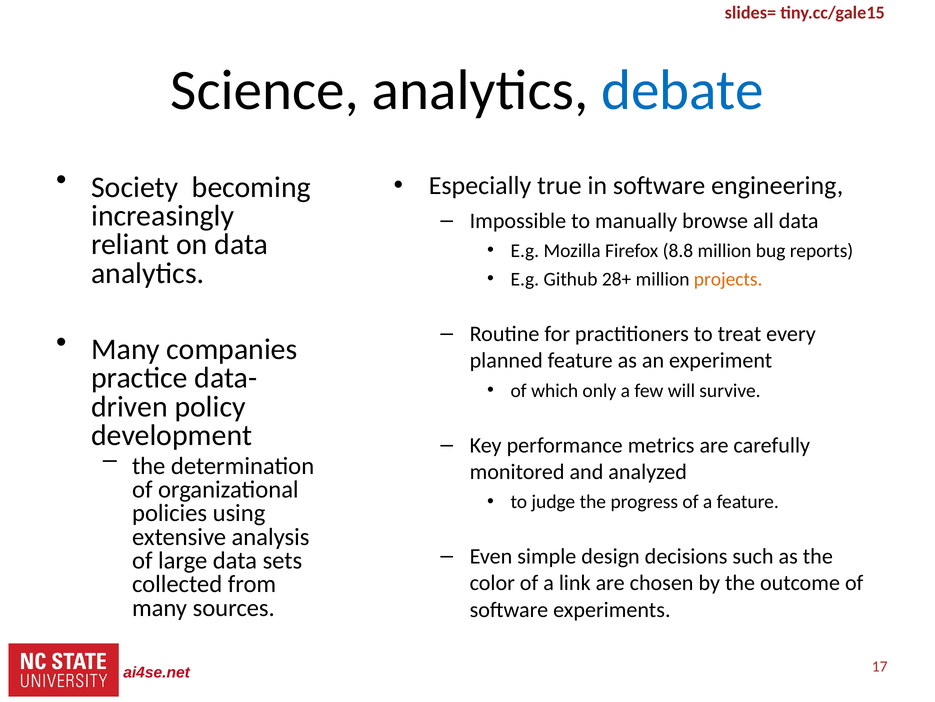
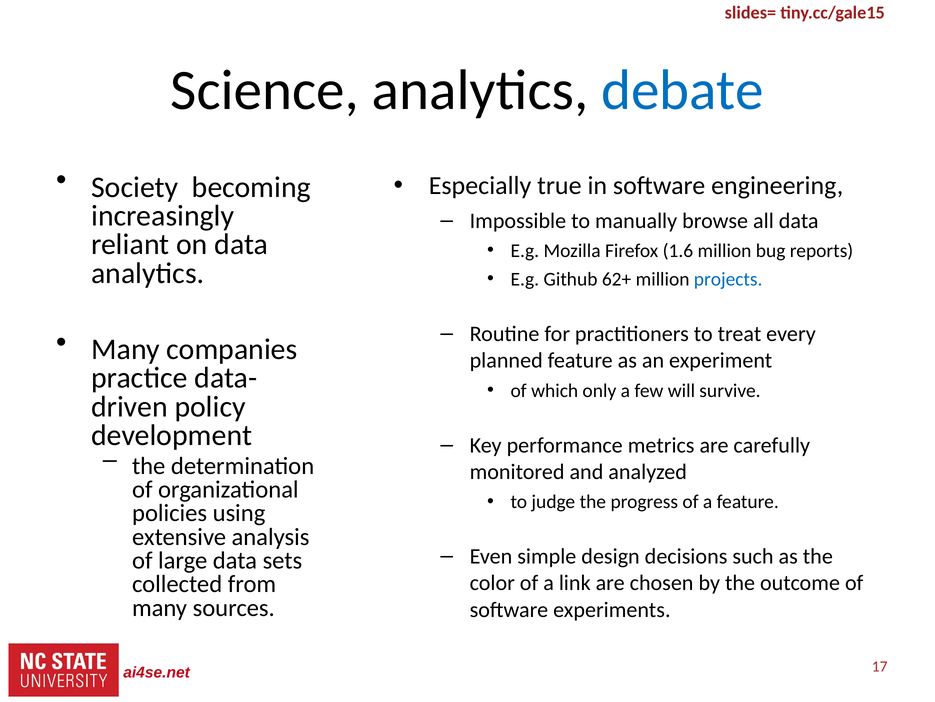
8.8: 8.8 -> 1.6
28+: 28+ -> 62+
projects colour: orange -> blue
